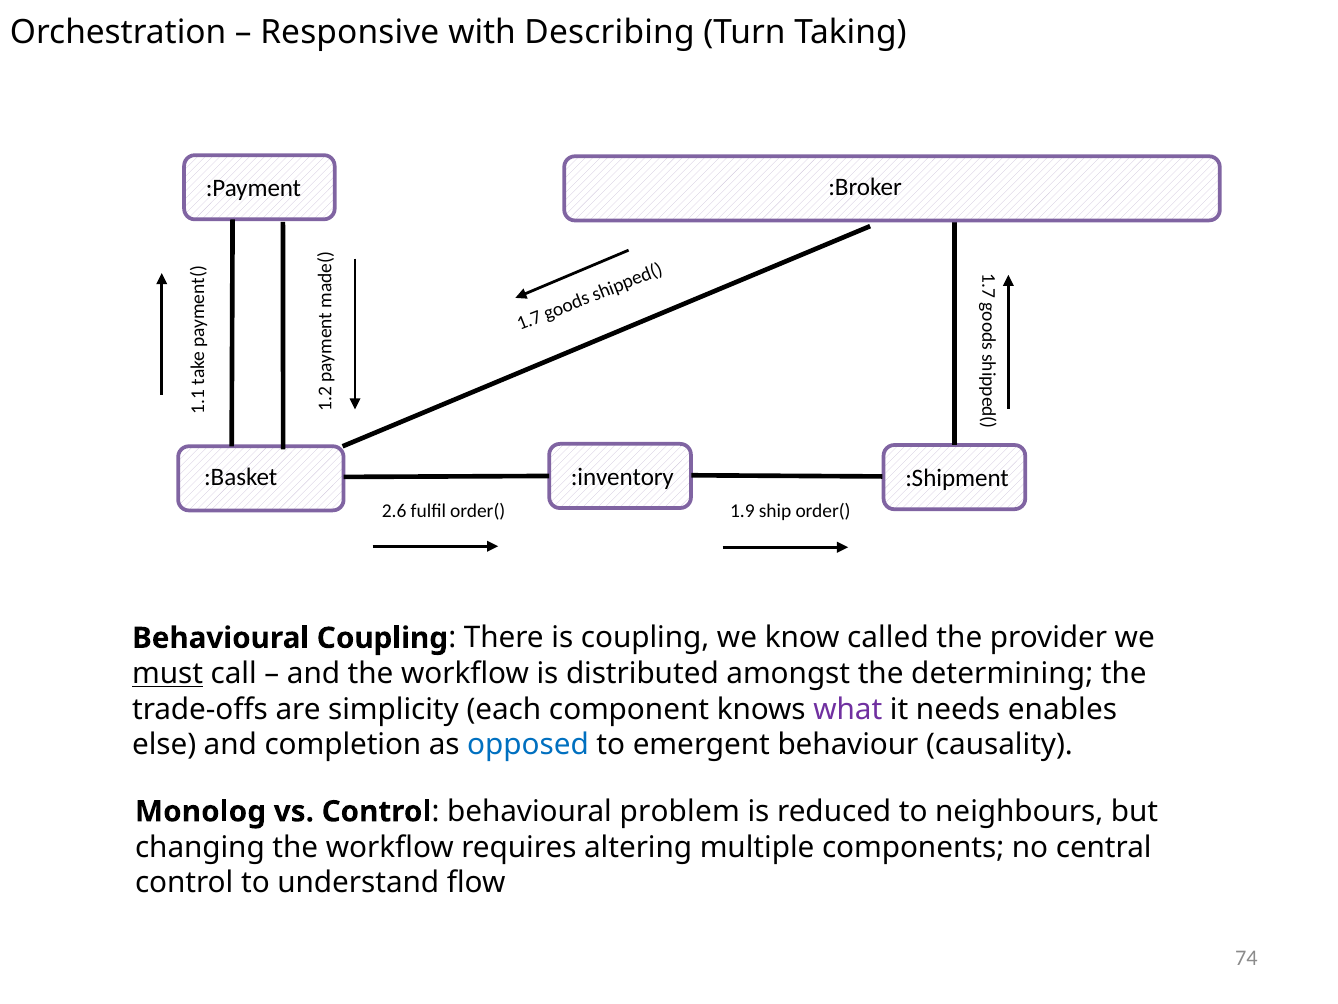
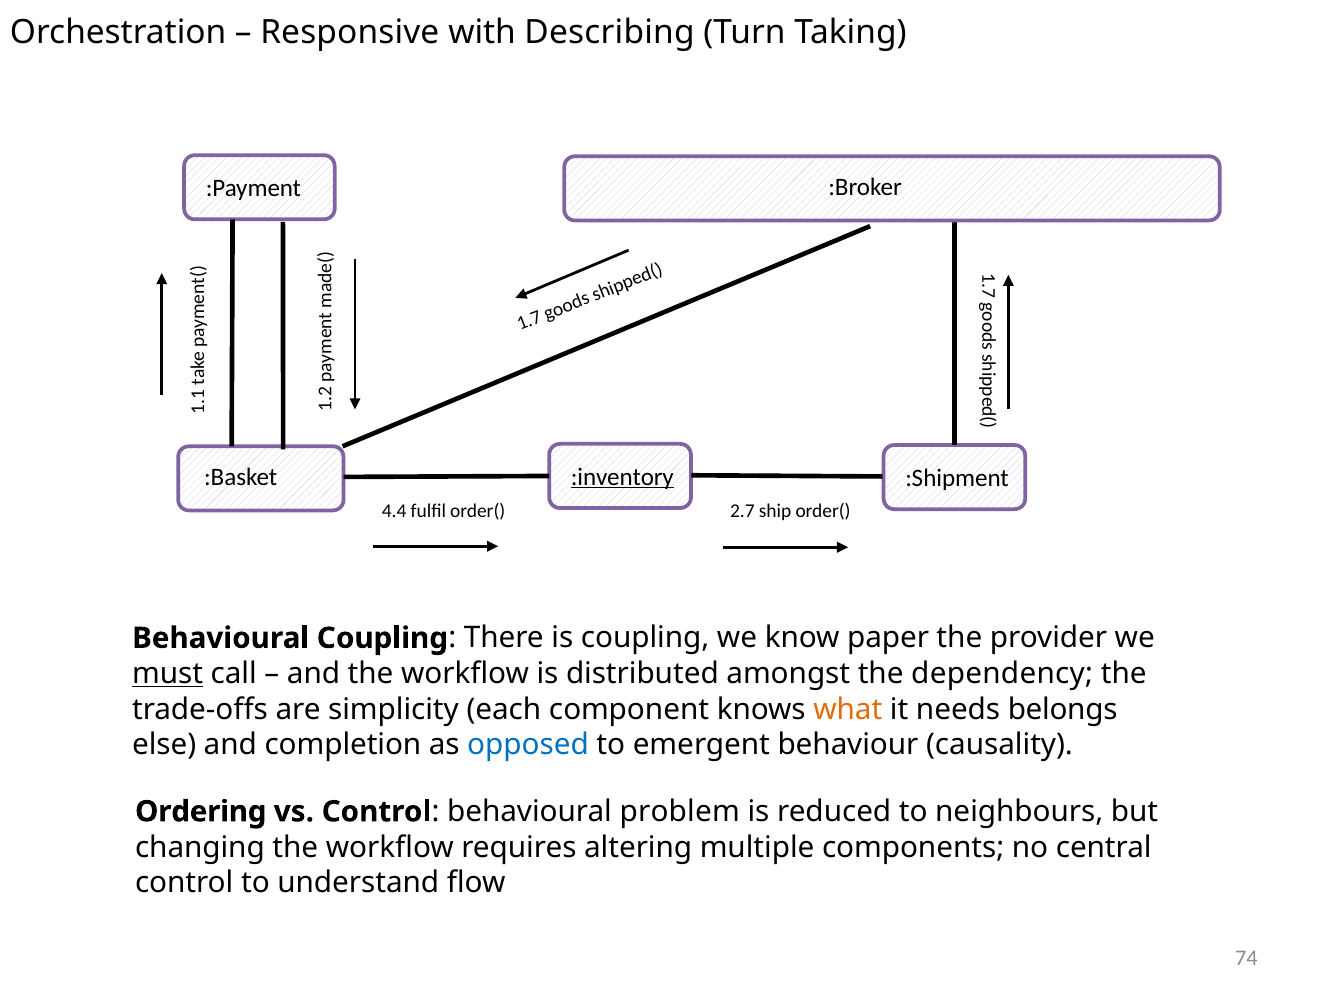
:inventory underline: none -> present
2.6: 2.6 -> 4.4
1.9: 1.9 -> 2.7
called: called -> paper
determining: determining -> dependency
what colour: purple -> orange
enables: enables -> belongs
Monolog: Monolog -> Ordering
